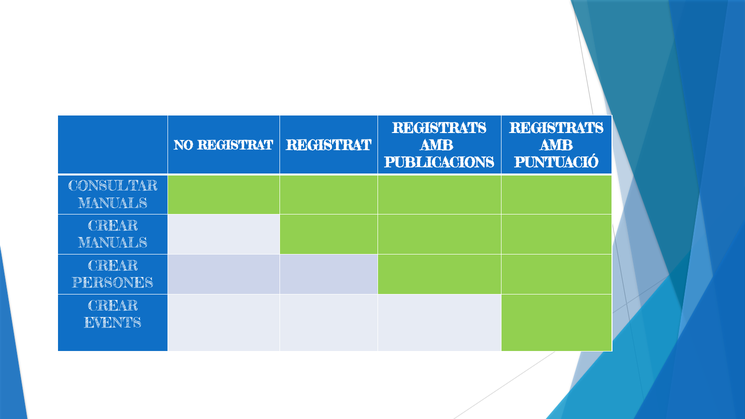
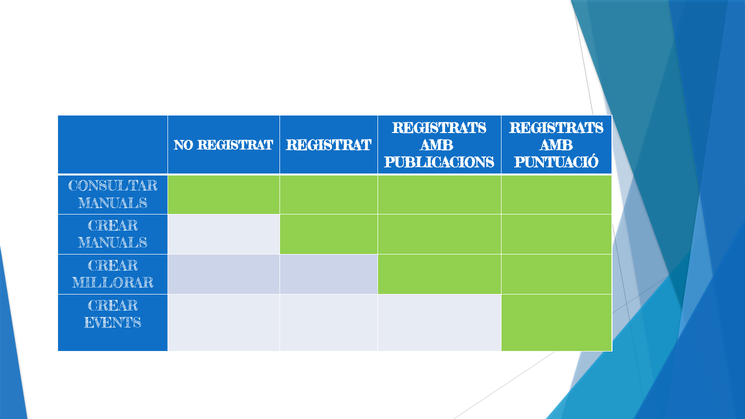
PERSONES: PERSONES -> MILLORAR
